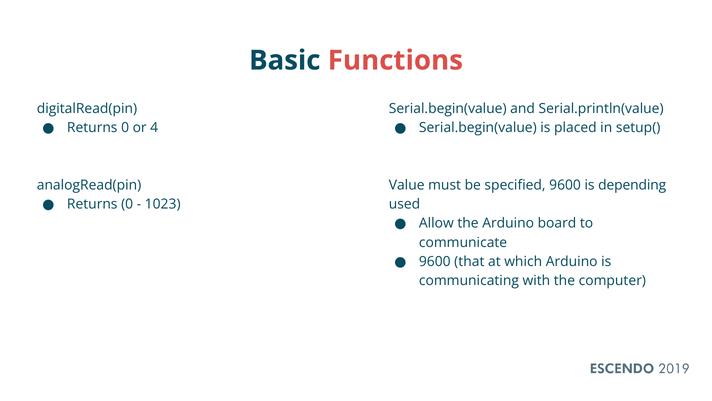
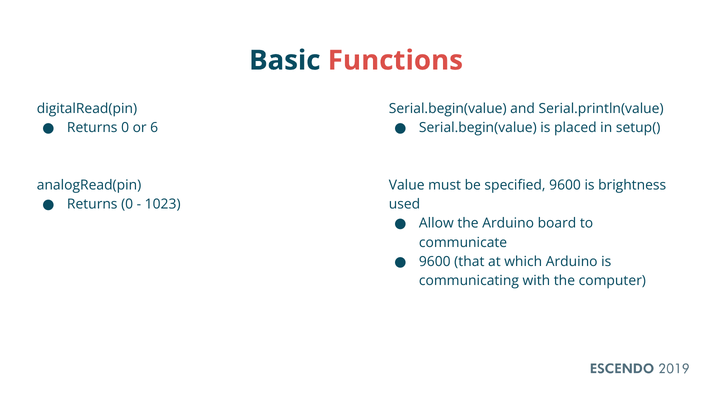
4: 4 -> 6
depending: depending -> brightness
